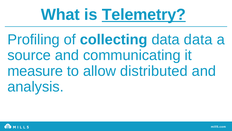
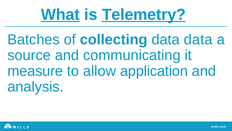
What underline: none -> present
Profiling: Profiling -> Batches
distributed: distributed -> application
